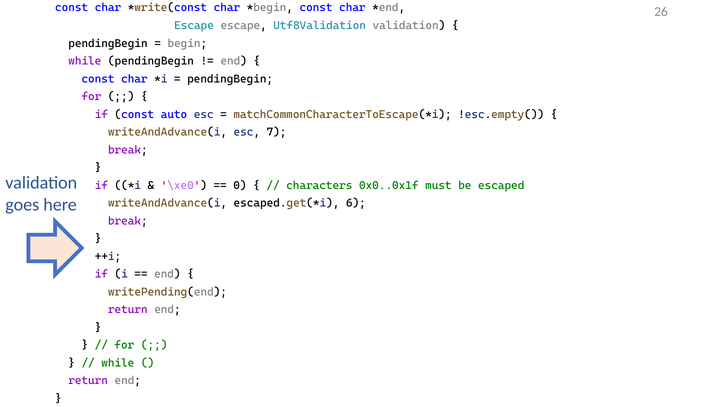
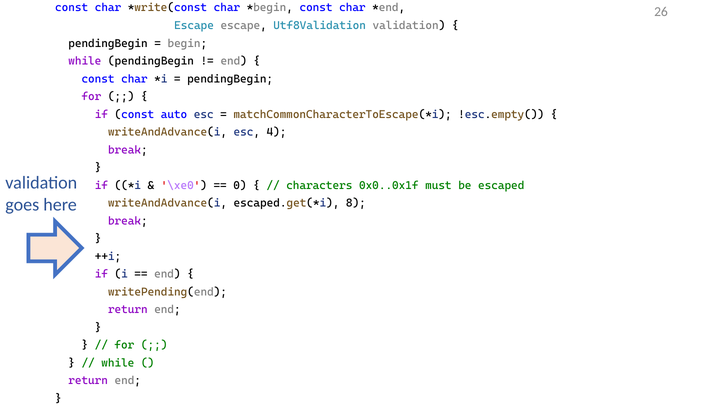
7: 7 -> 4
6: 6 -> 8
